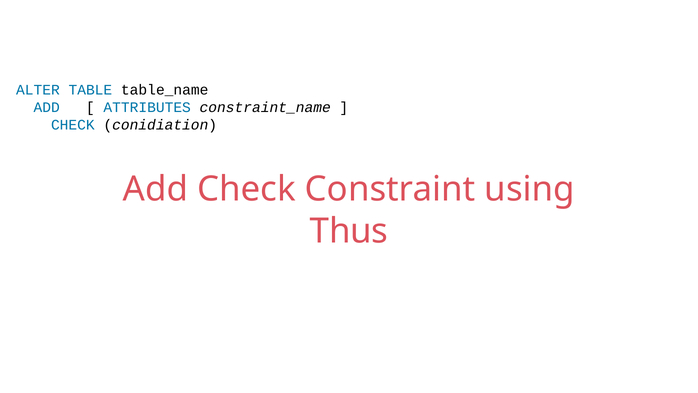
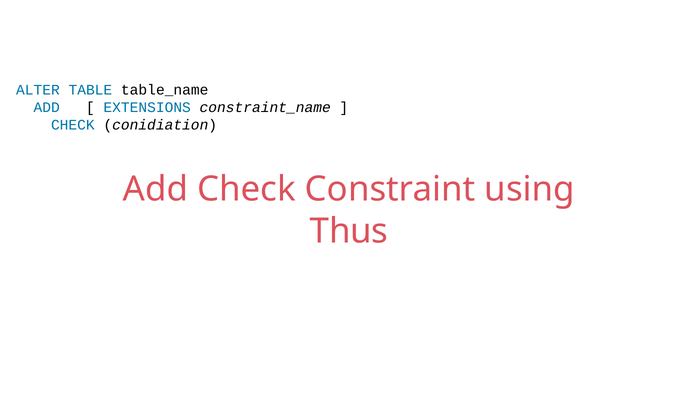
ATTRIBUTES: ATTRIBUTES -> EXTENSIONS
